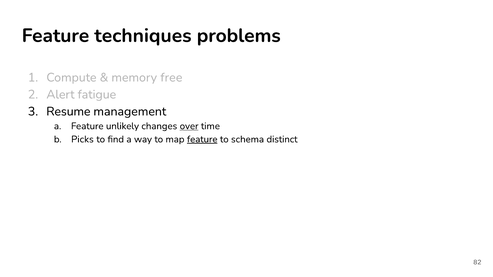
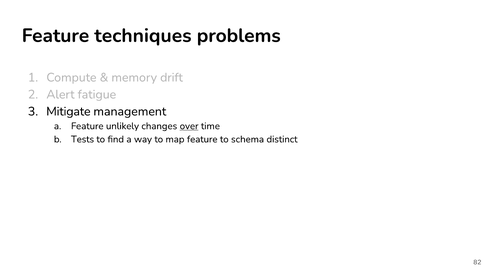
free: free -> drift
Resume: Resume -> Mitigate
Picks: Picks -> Tests
feature at (202, 139) underline: present -> none
